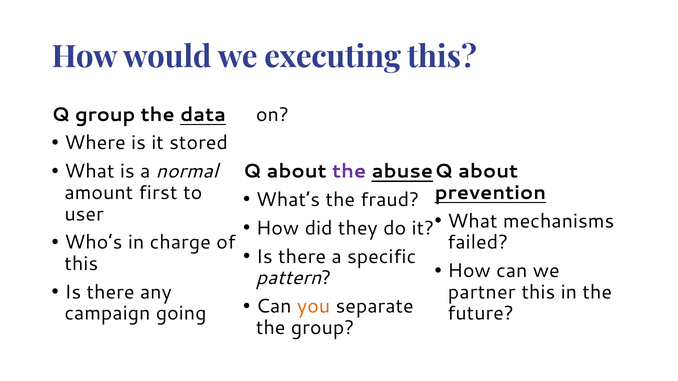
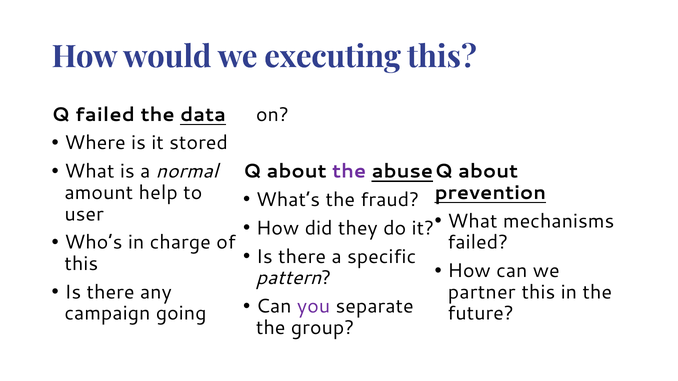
Q group: group -> failed
first: first -> help
you colour: orange -> purple
